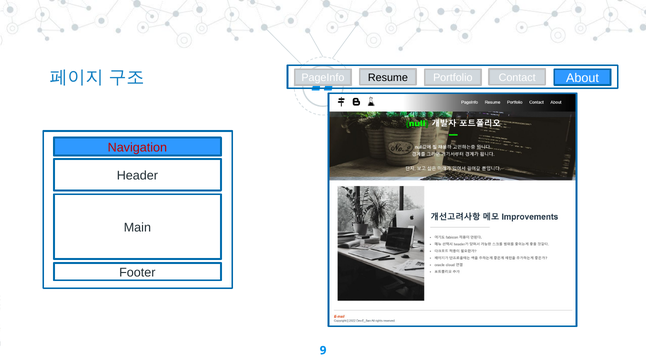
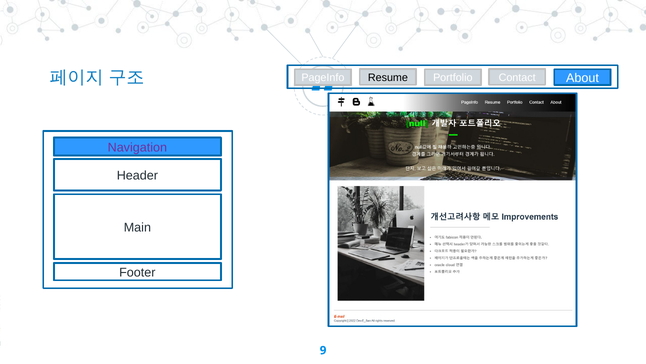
Navigation colour: red -> purple
